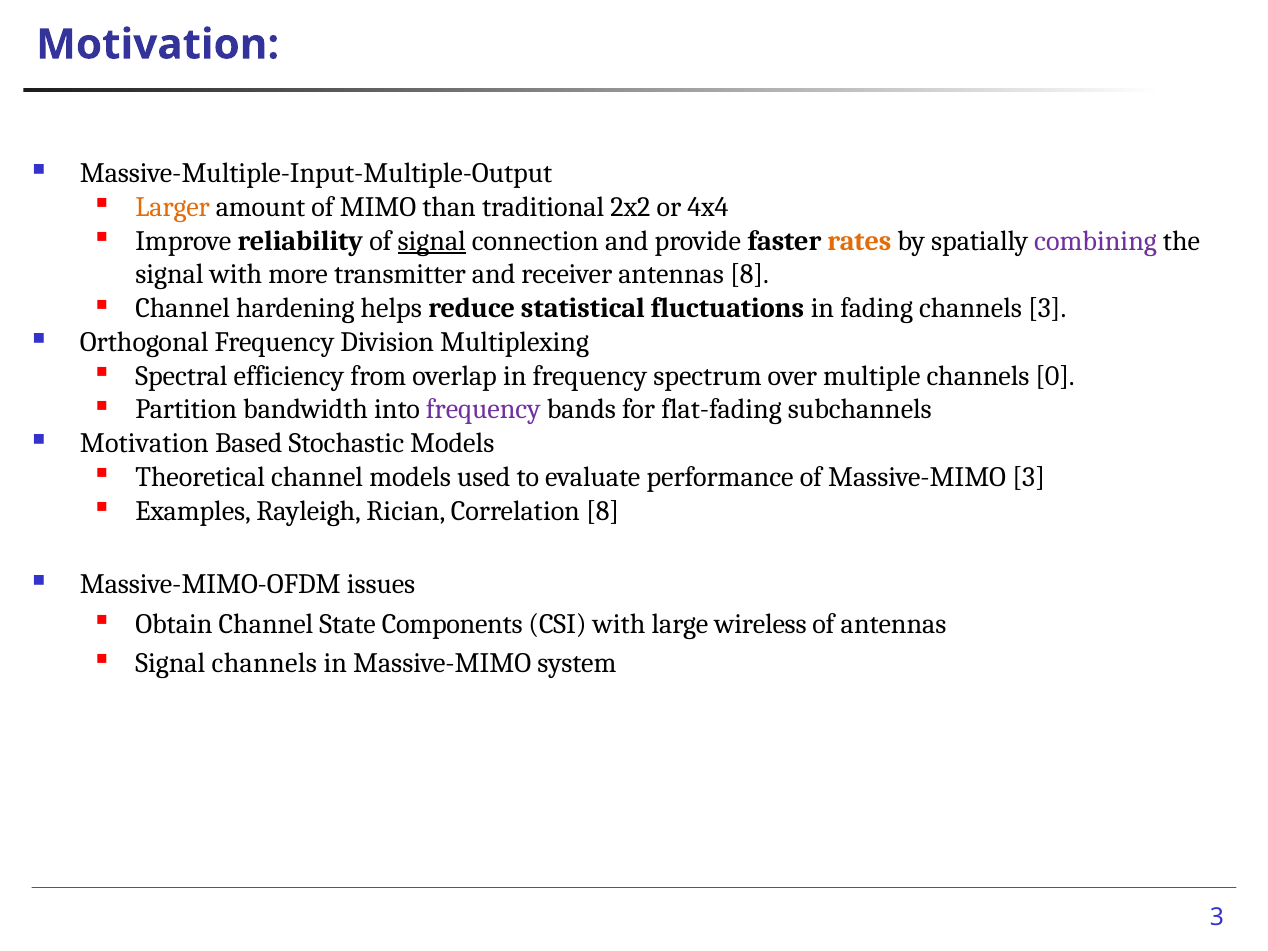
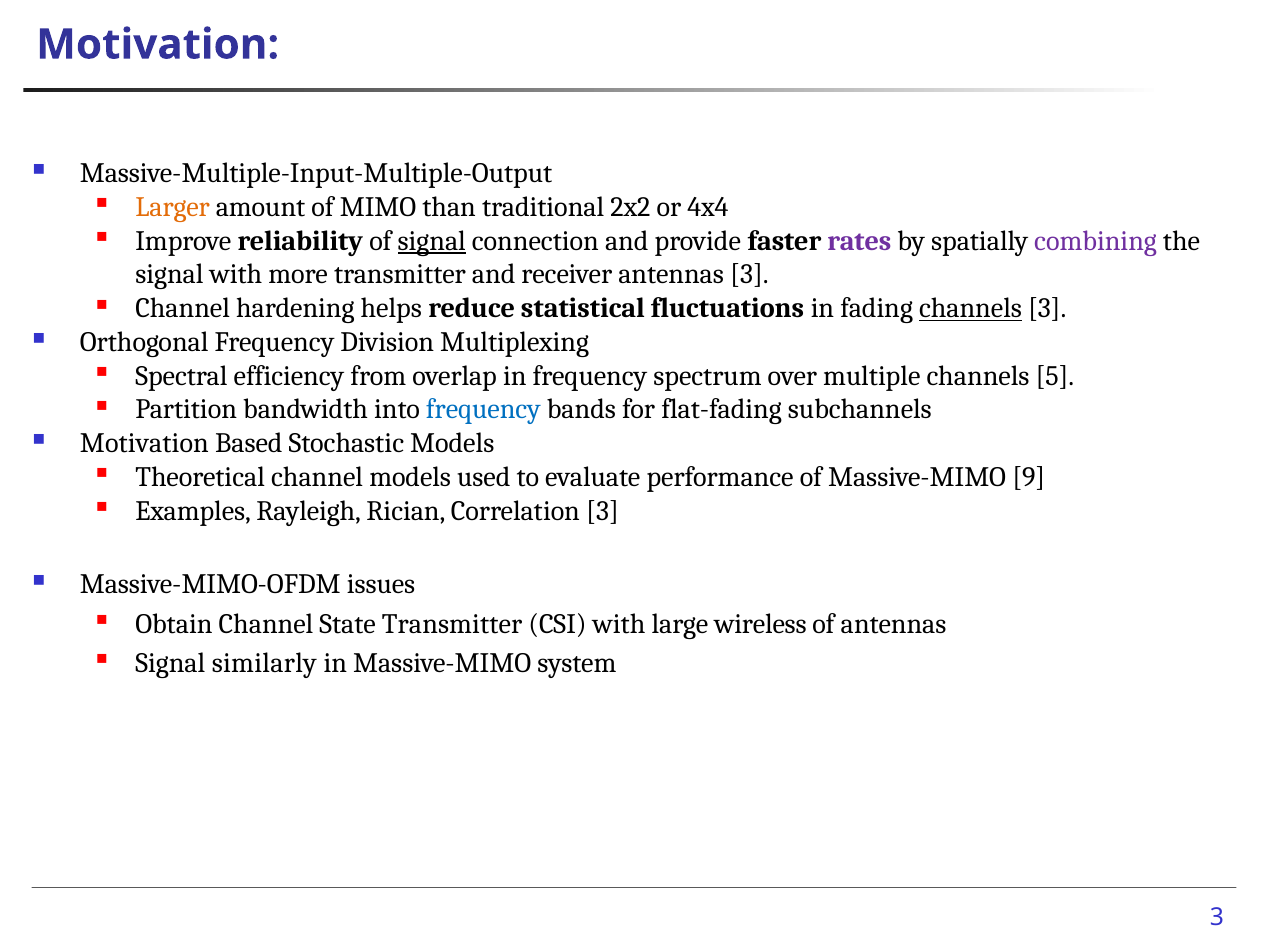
rates colour: orange -> purple
antennas 8: 8 -> 3
channels at (970, 308) underline: none -> present
0: 0 -> 5
frequency at (483, 410) colour: purple -> blue
Massive-MIMO 3: 3 -> 9
Correlation 8: 8 -> 3
State Components: Components -> Transmitter
Signal channels: channels -> similarly
